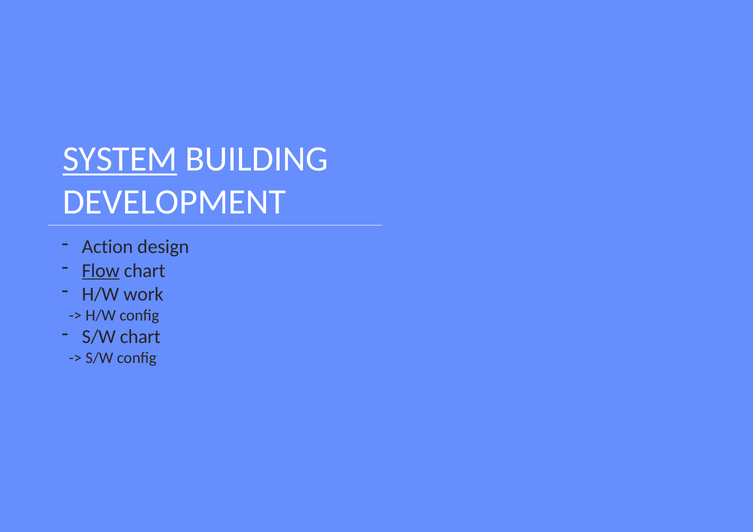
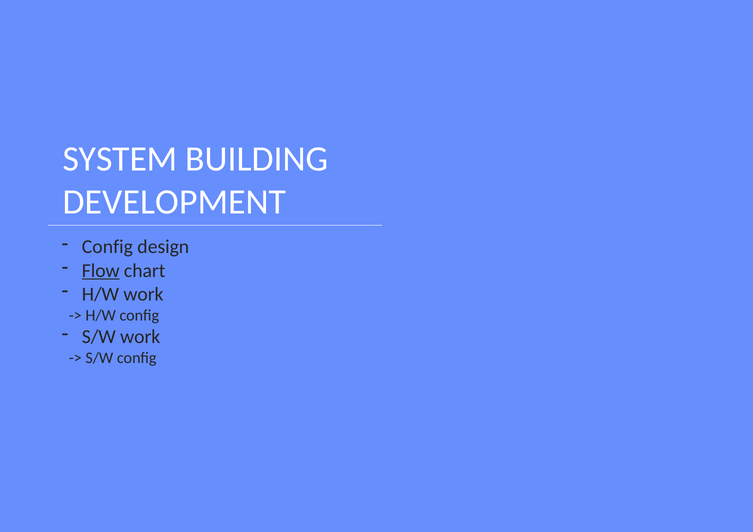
SYSTEM underline: present -> none
Action at (107, 247): Action -> Config
S/W chart: chart -> work
